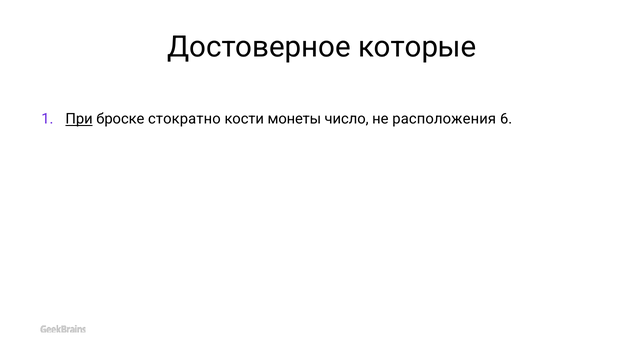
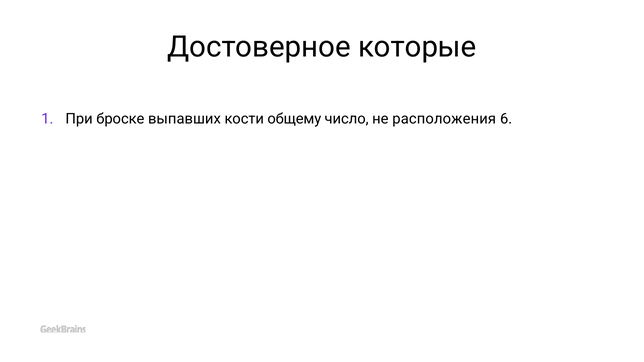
При underline: present -> none
стократно: стократно -> выпавших
монеты: монеты -> общему
